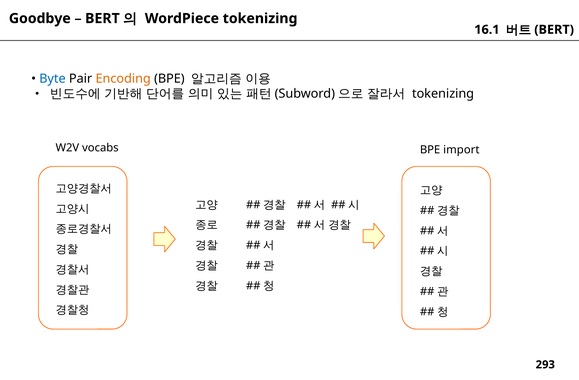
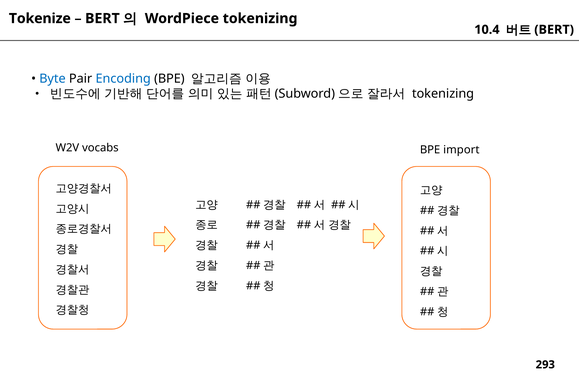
Goodbye: Goodbye -> Tokenize
16.1: 16.1 -> 10.4
Encoding colour: orange -> blue
